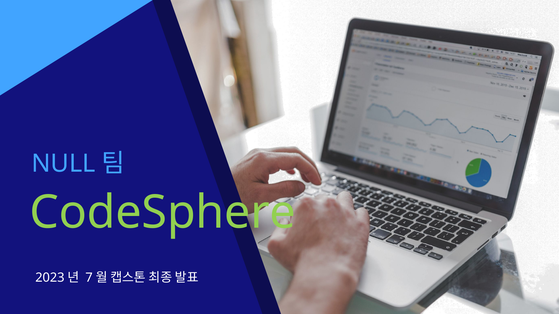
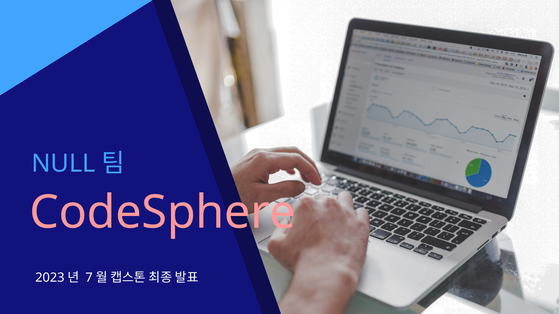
CodeSphere colour: light green -> pink
